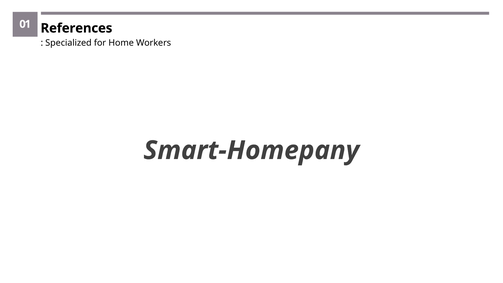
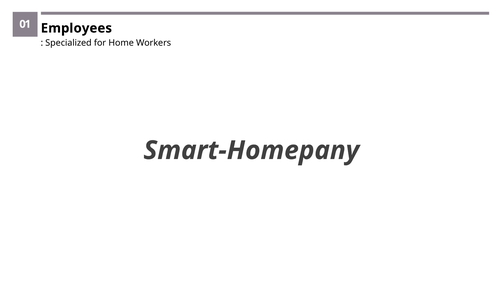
References: References -> Employees
